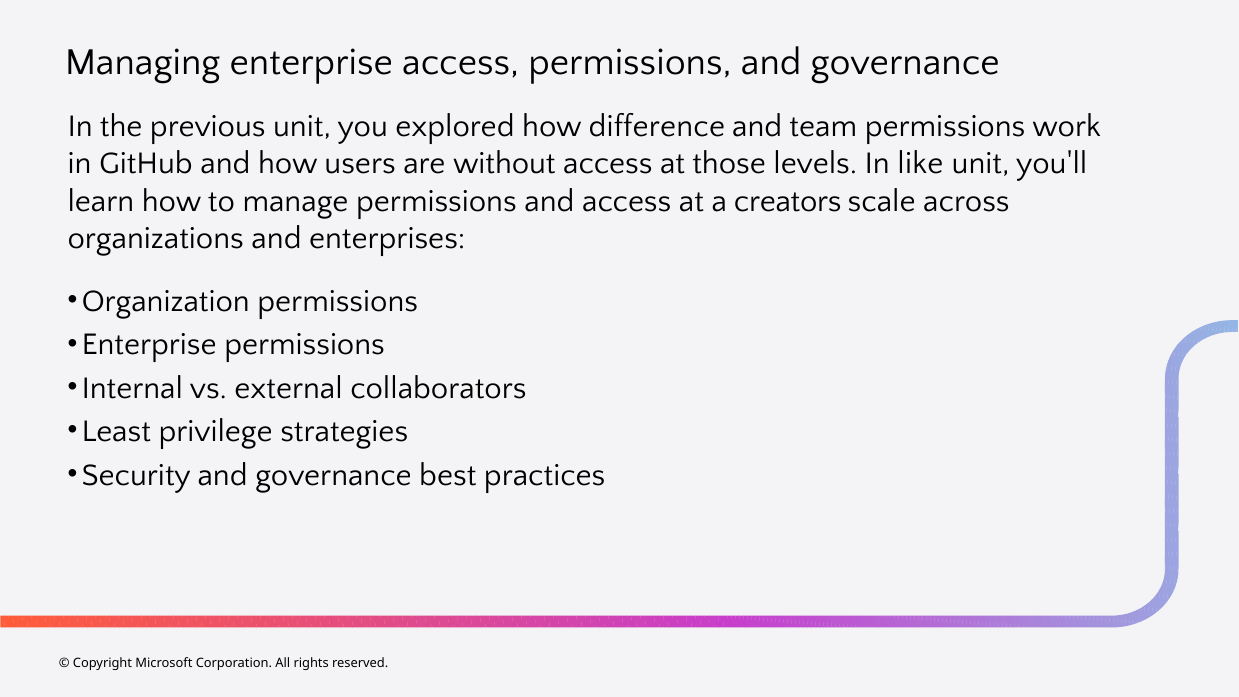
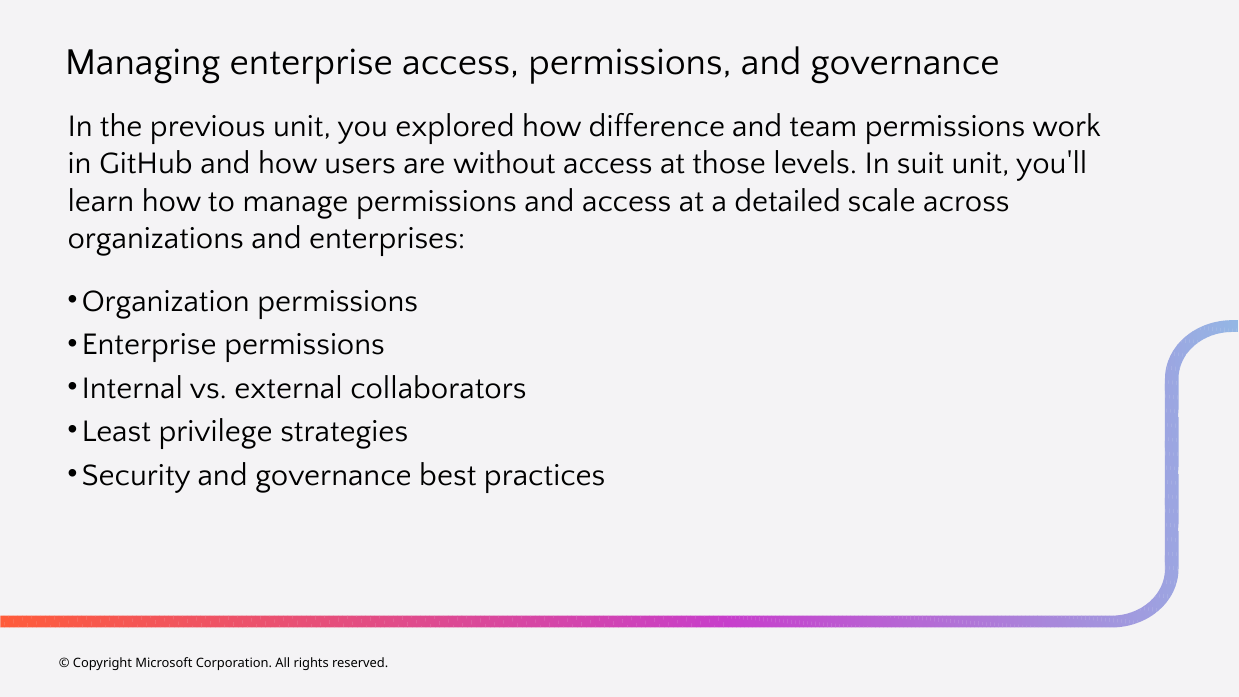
like: like -> suit
creators: creators -> detailed
